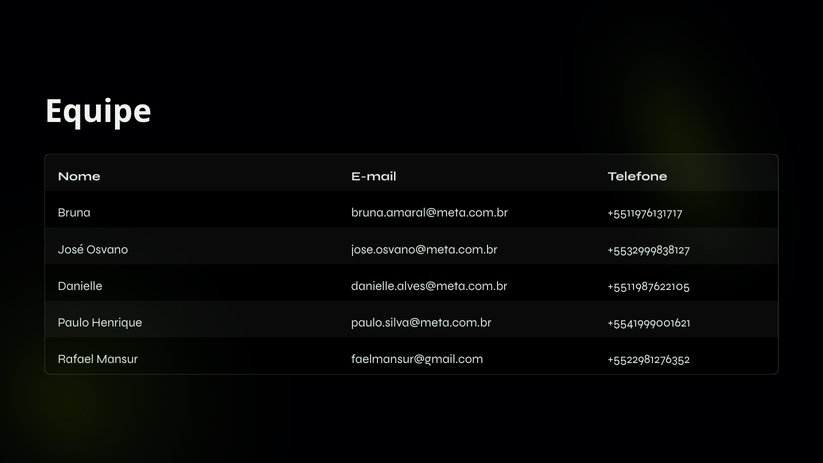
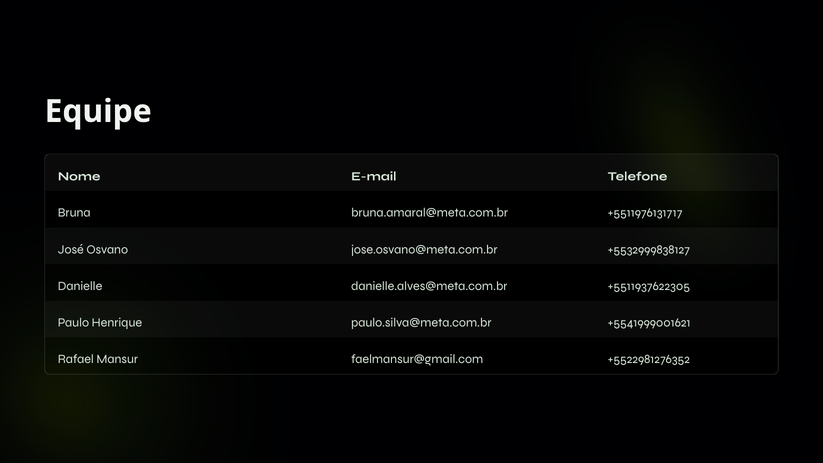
+5511987622105: +5511987622105 -> +5511937622305
